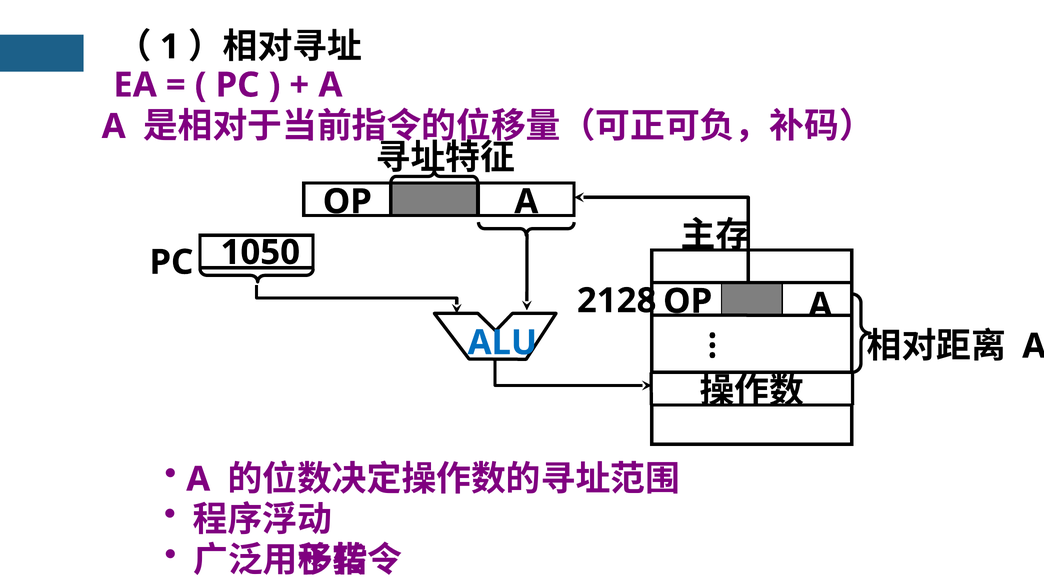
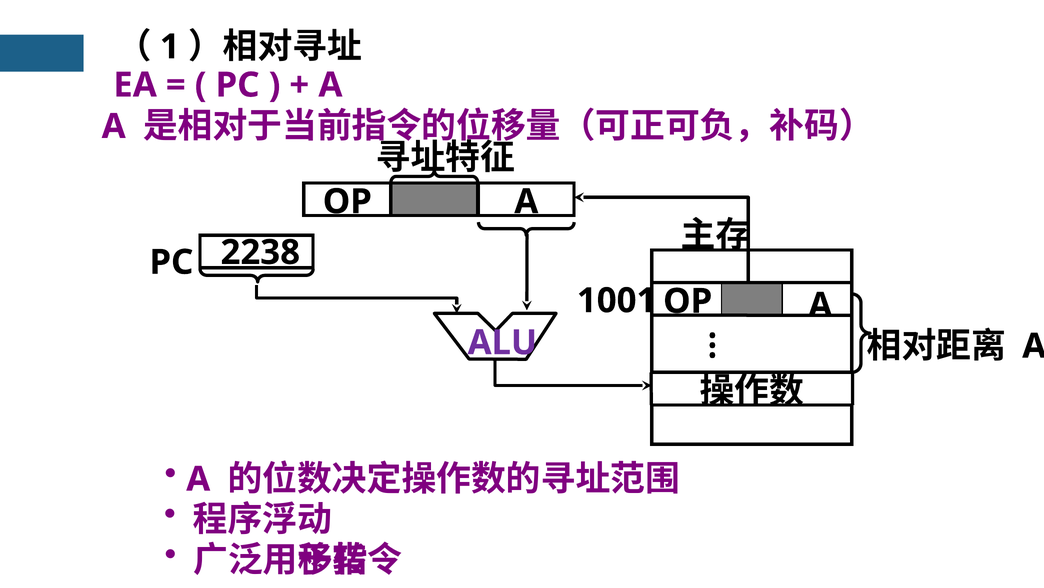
1050: 1050 -> 2238
2128: 2128 -> 1001
ALU colour: blue -> purple
